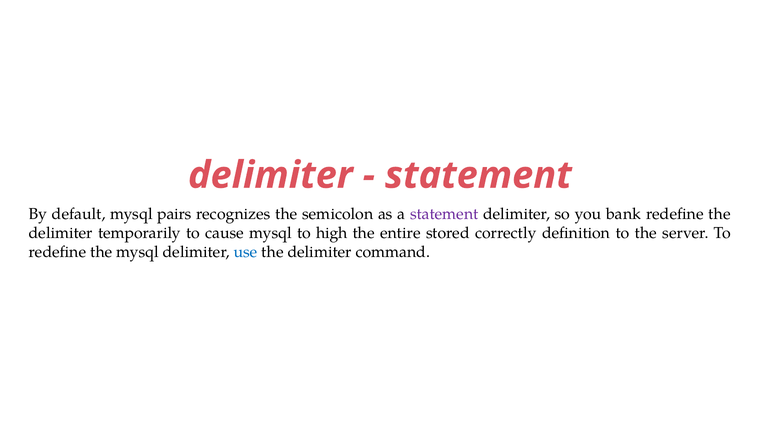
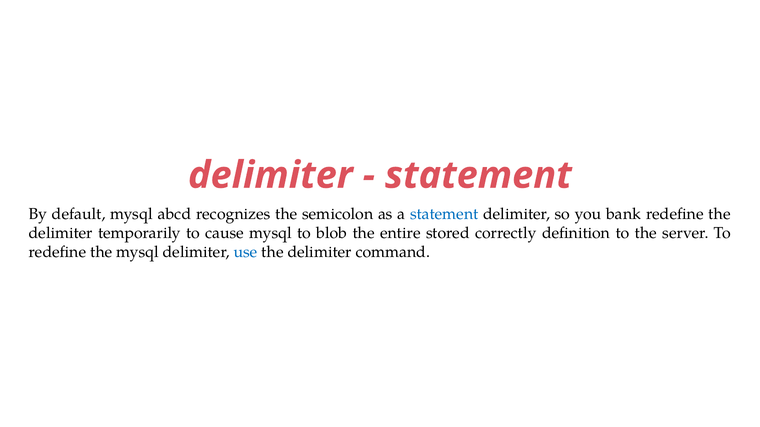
pairs: pairs -> abcd
statement at (444, 215) colour: purple -> blue
high: high -> blob
